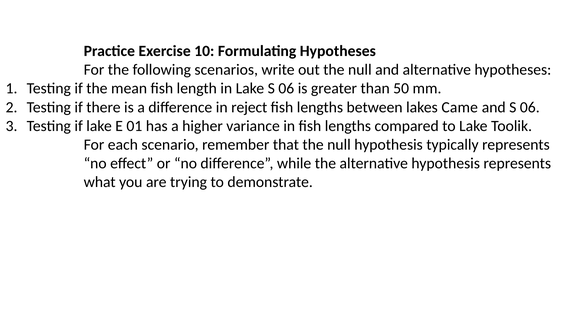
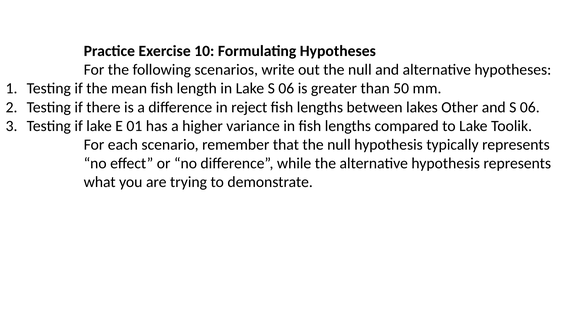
Came: Came -> Other
